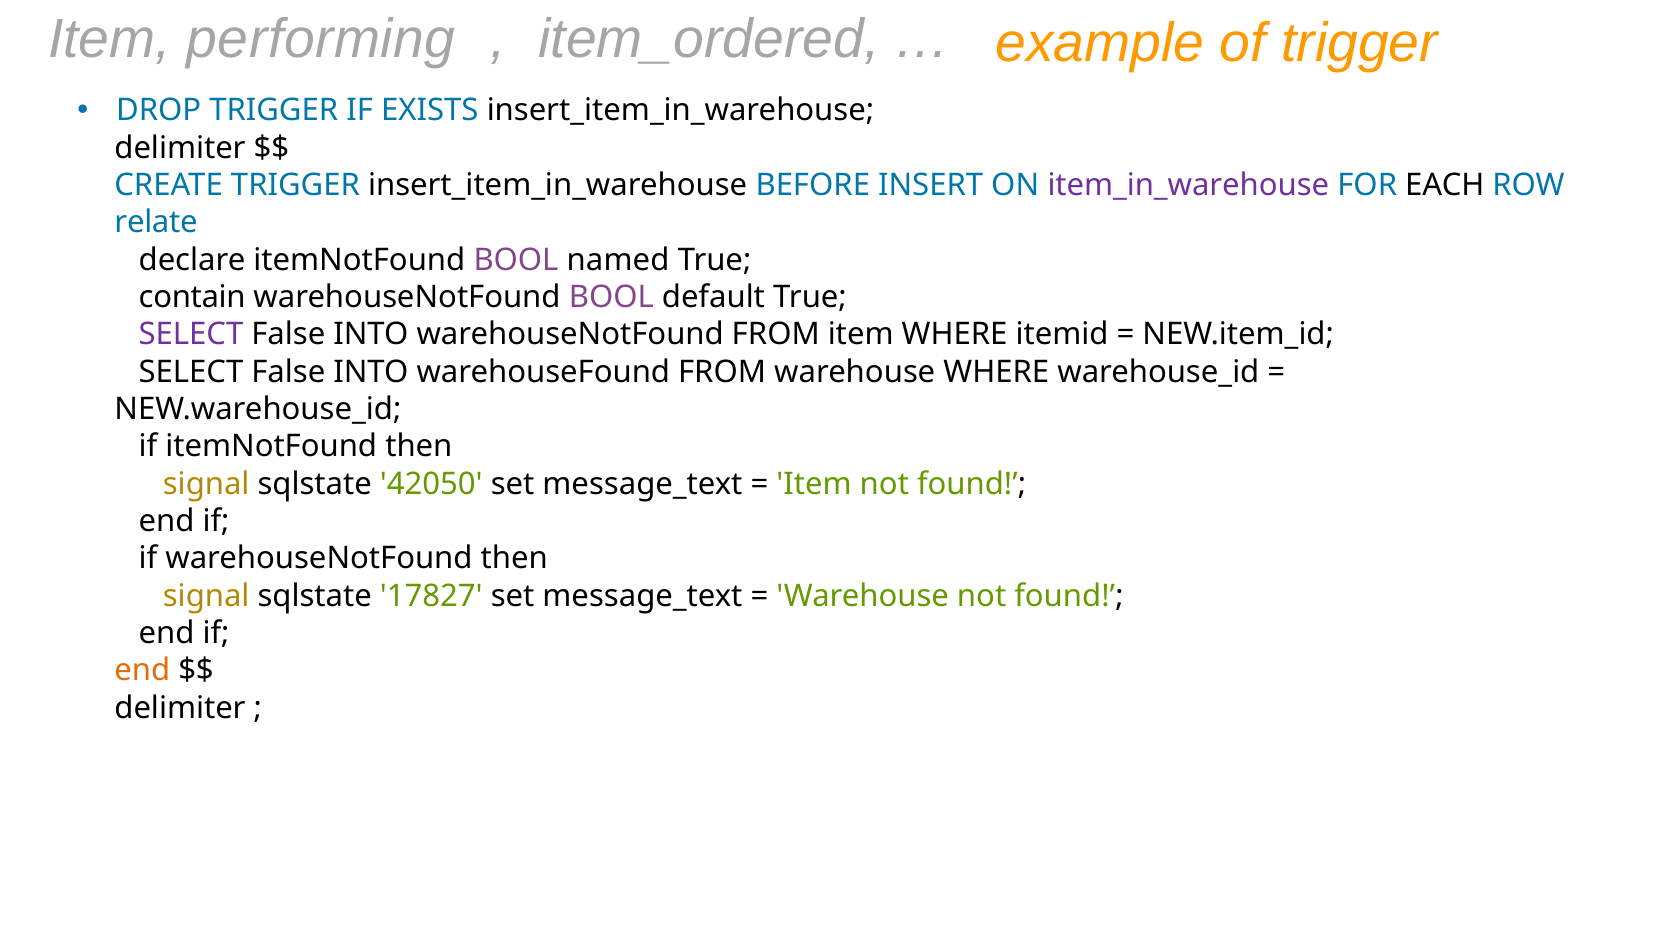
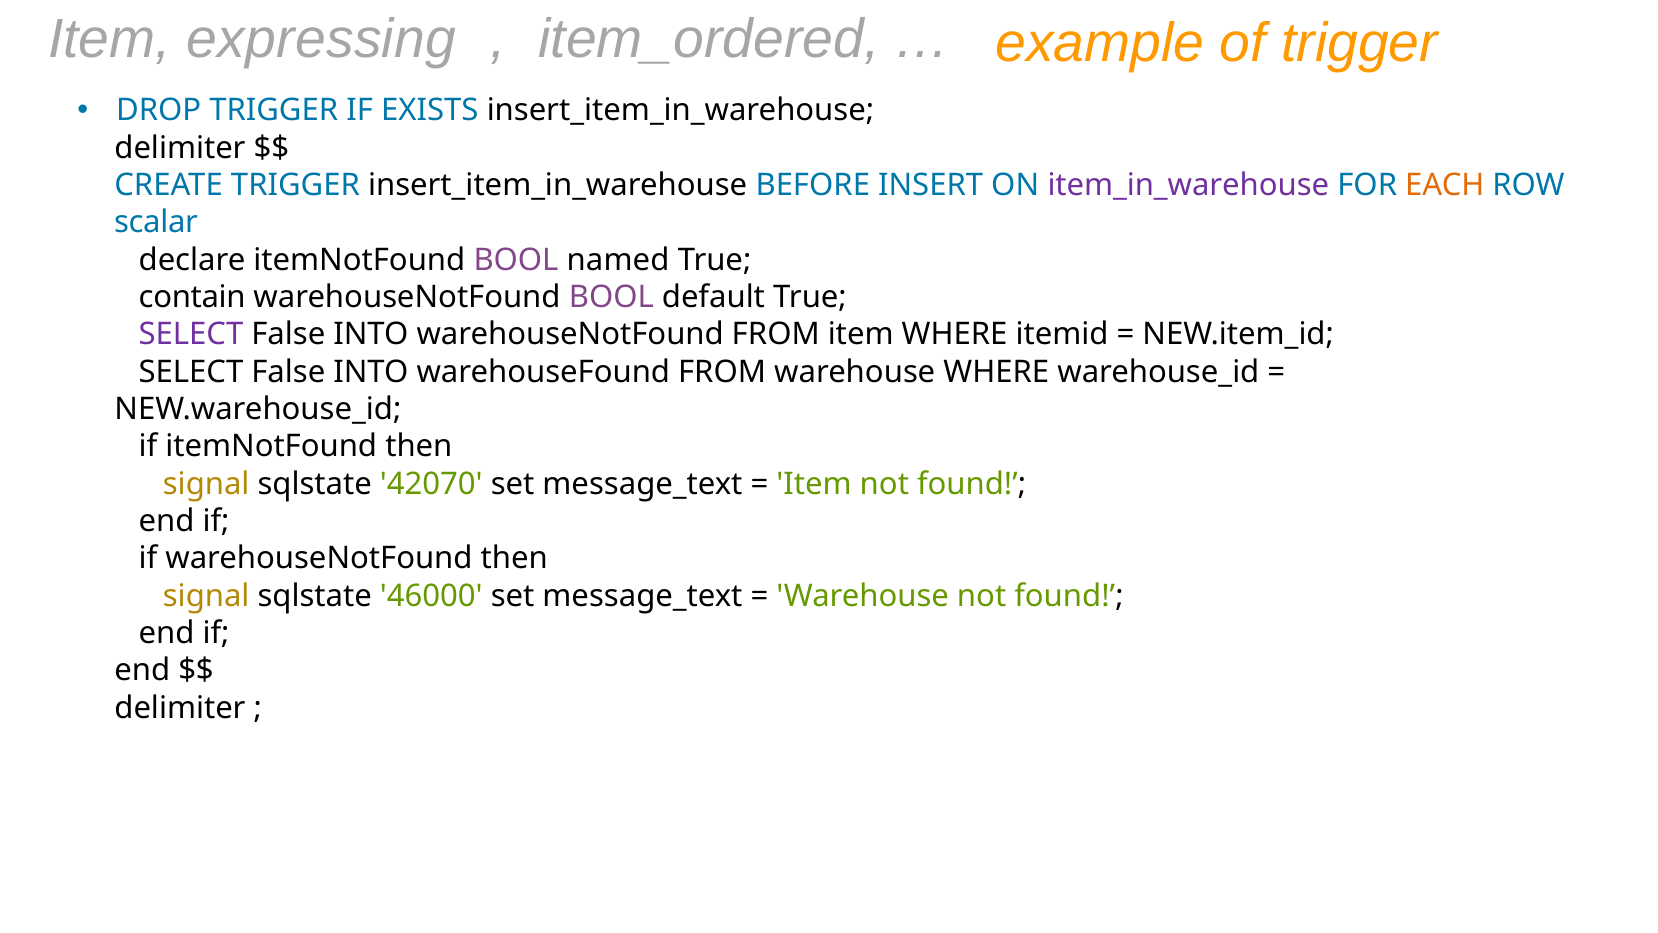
performing: performing -> expressing
EACH colour: black -> orange
relate: relate -> scalar
42050: 42050 -> 42070
17827: 17827 -> 46000
end at (142, 670) colour: orange -> black
